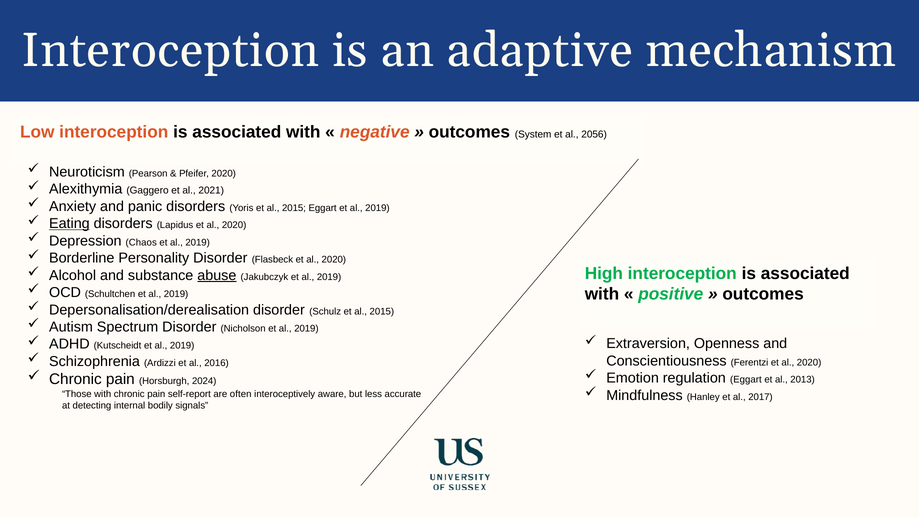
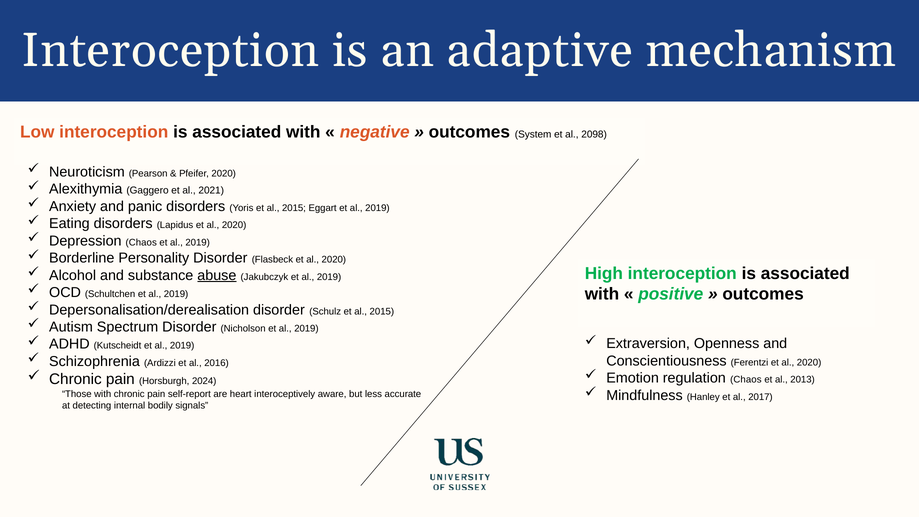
2056: 2056 -> 2098
Eating underline: present -> none
regulation Eggart: Eggart -> Chaos
often: often -> heart
